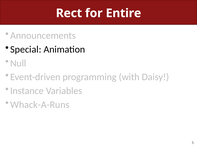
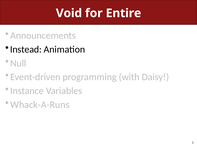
Rect: Rect -> Void
Special: Special -> Instead
